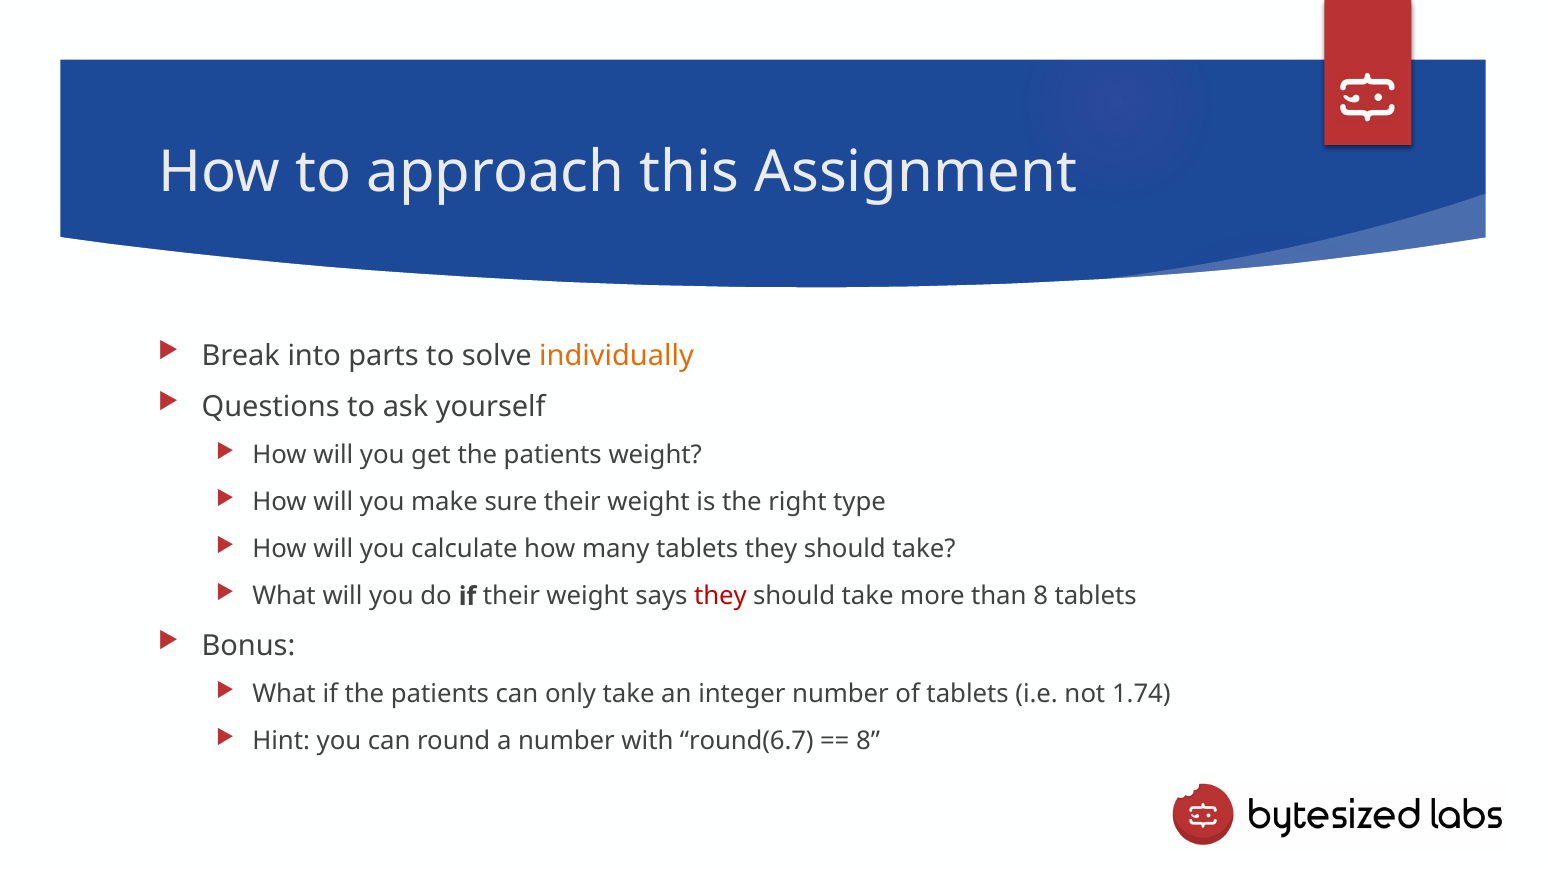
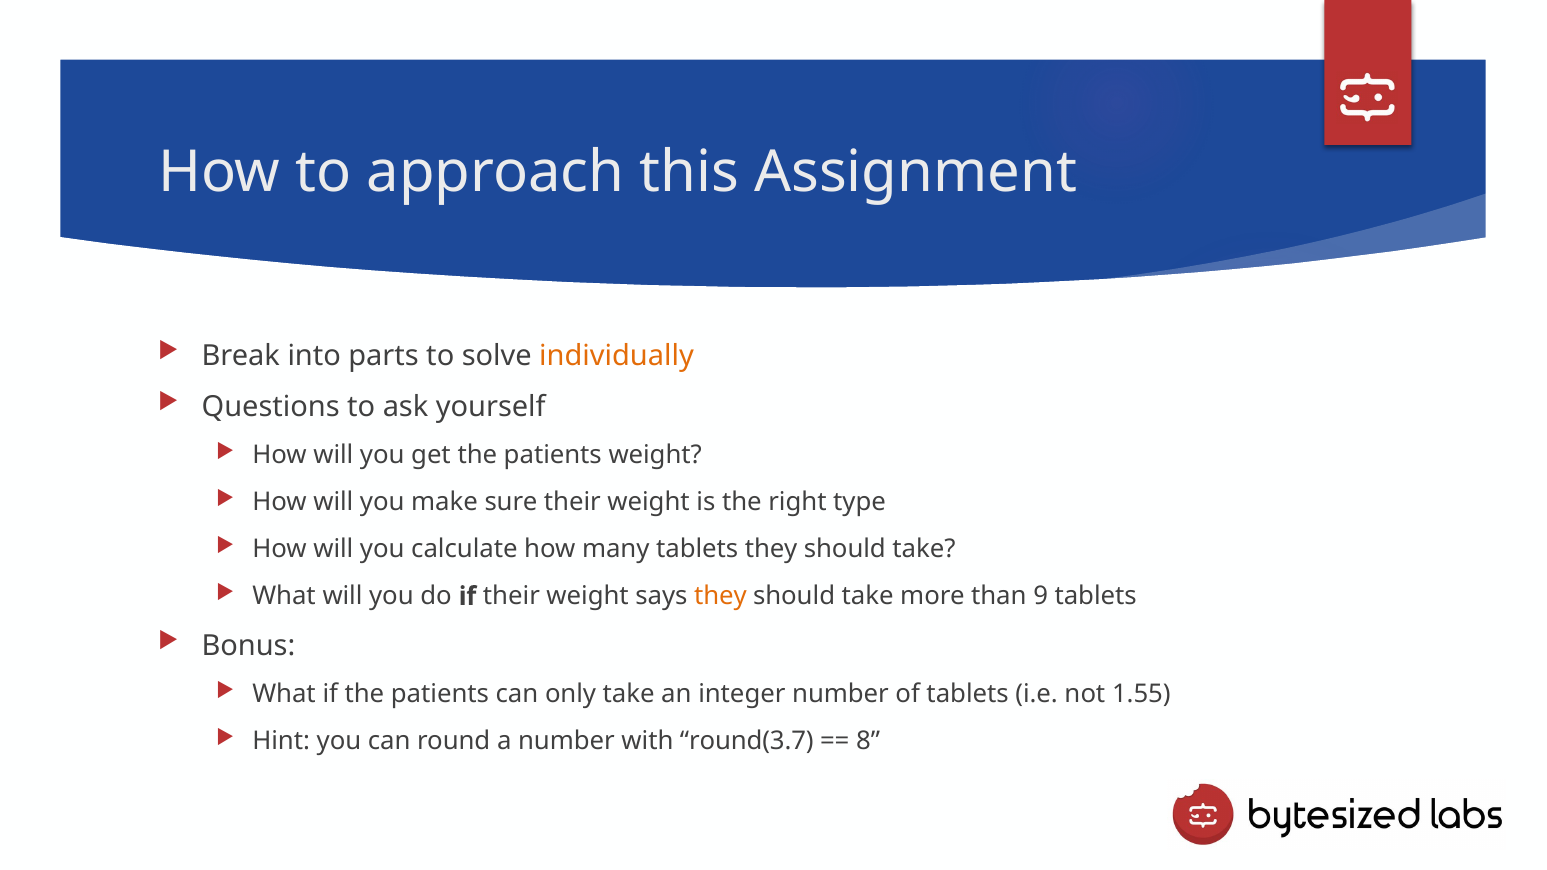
they at (720, 596) colour: red -> orange
than 8: 8 -> 9
1.74: 1.74 -> 1.55
round(6.7: round(6.7 -> round(3.7
